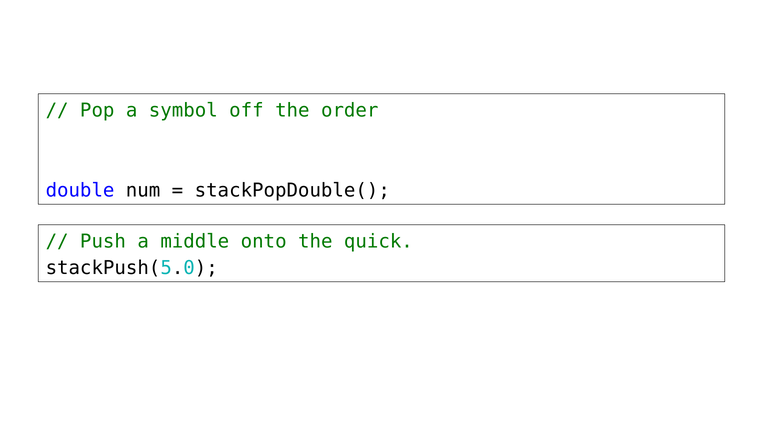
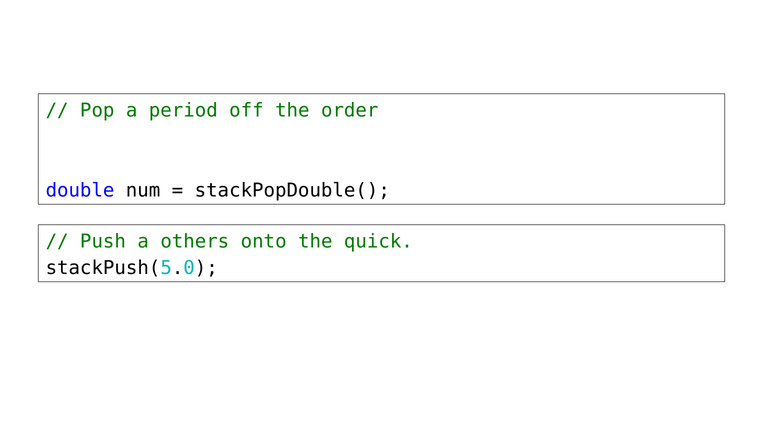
symbol: symbol -> period
middle: middle -> others
